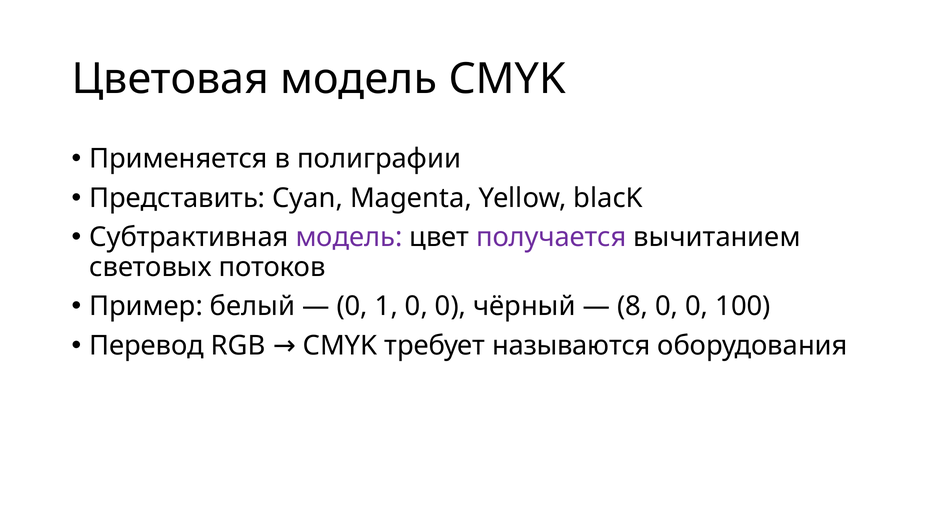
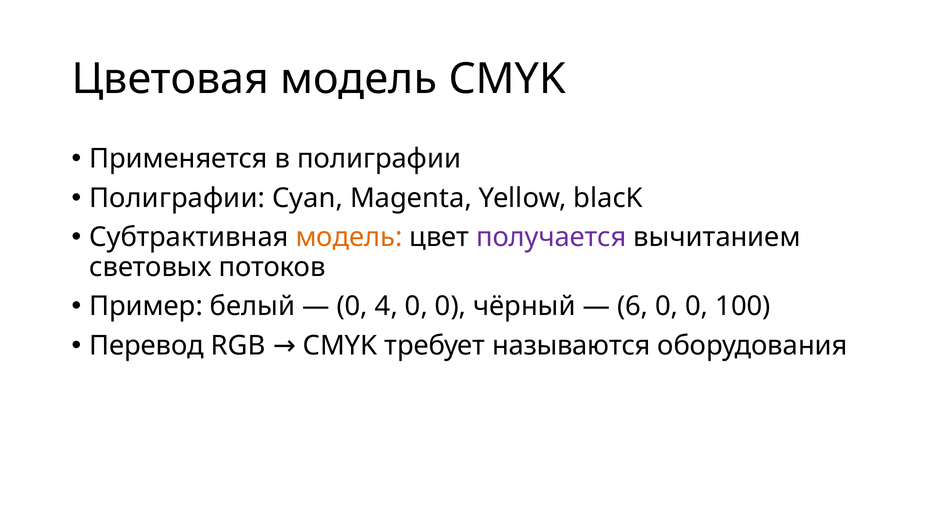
Представить at (177, 198): Представить -> Полиграфии
модель at (349, 238) colour: purple -> orange
1: 1 -> 4
8: 8 -> 6
